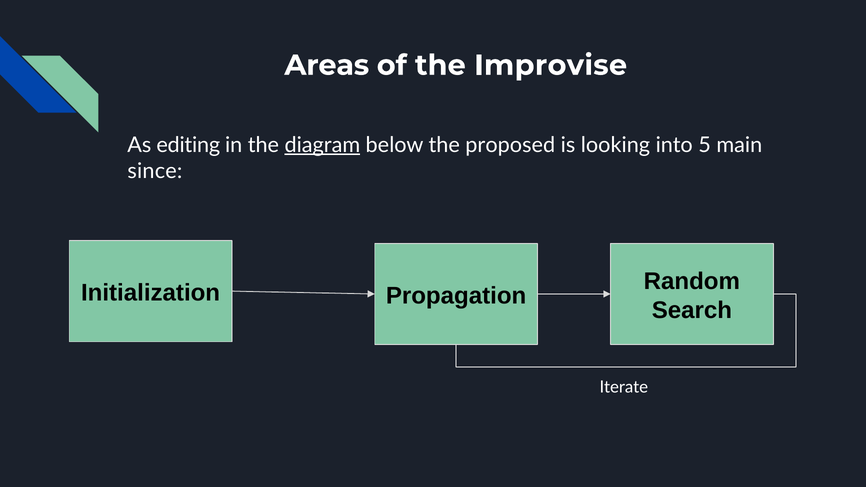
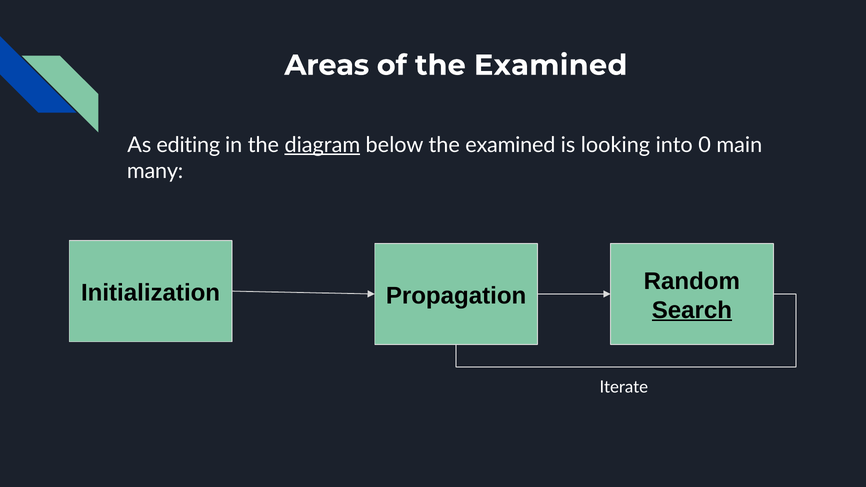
of the Improvise: Improvise -> Examined
below the proposed: proposed -> examined
5: 5 -> 0
since: since -> many
Search underline: none -> present
